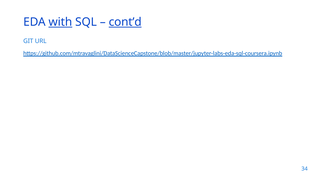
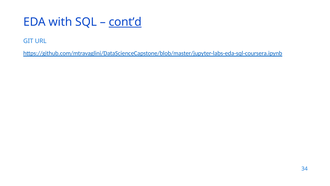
with underline: present -> none
